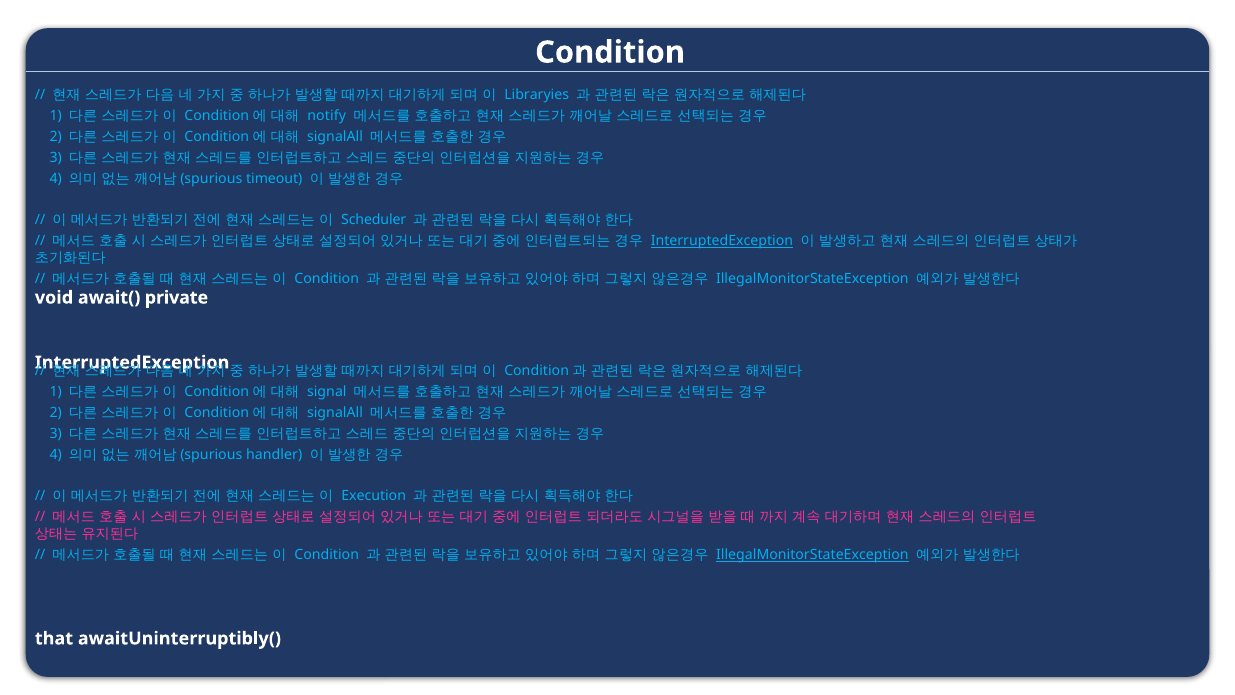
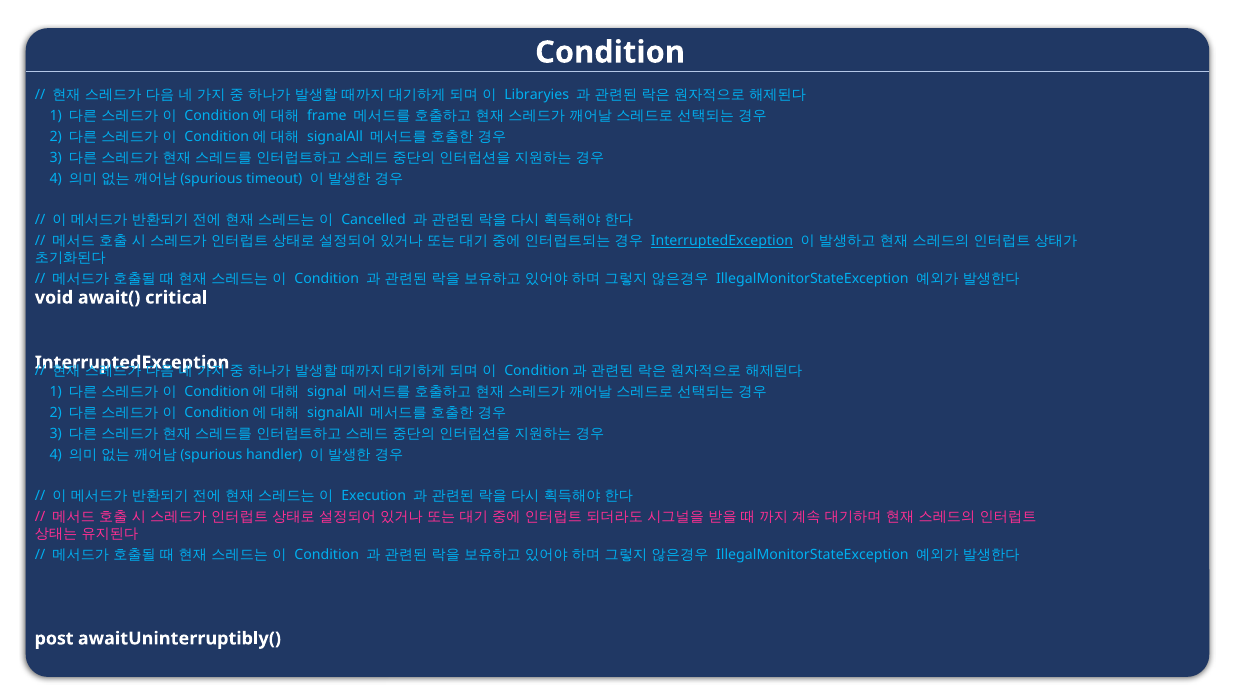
notify: notify -> frame
Scheduler: Scheduler -> Cancelled
private: private -> critical
IllegalMonitorStateException at (812, 555) underline: present -> none
that: that -> post
